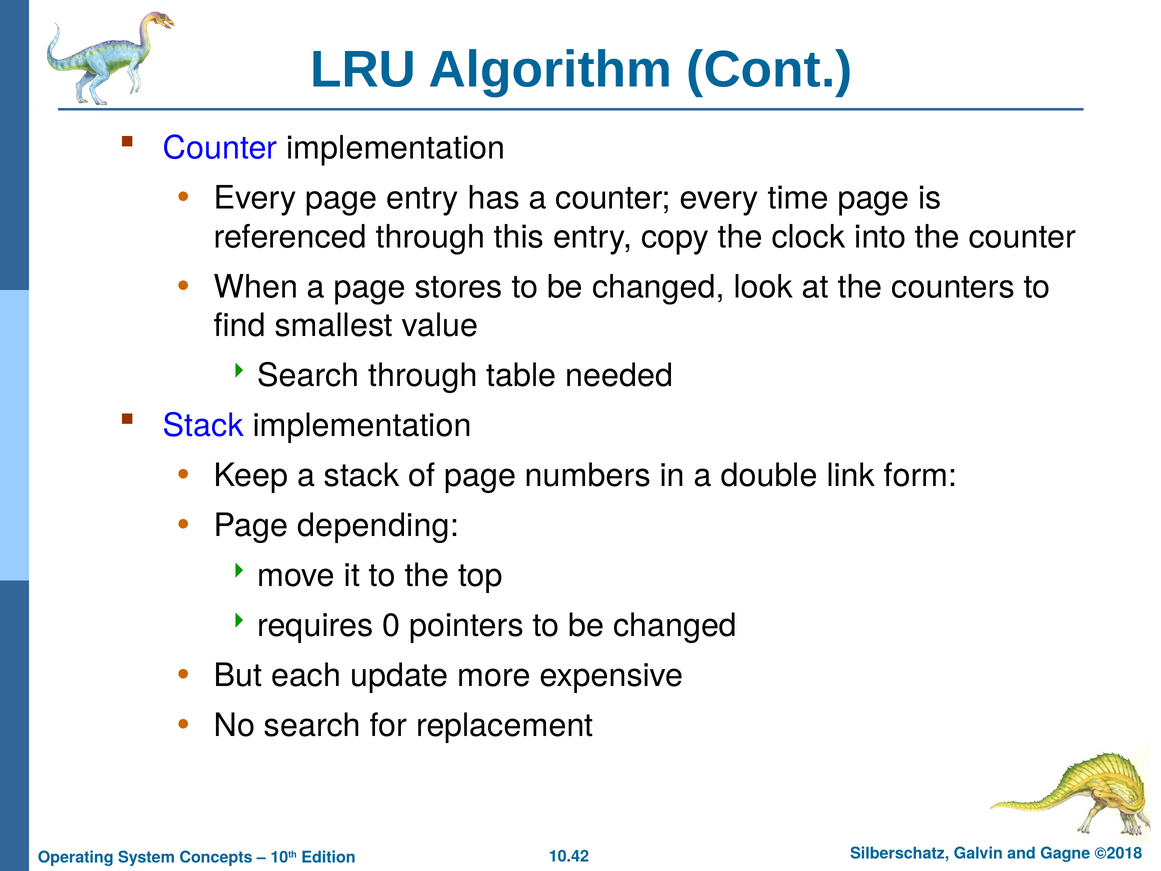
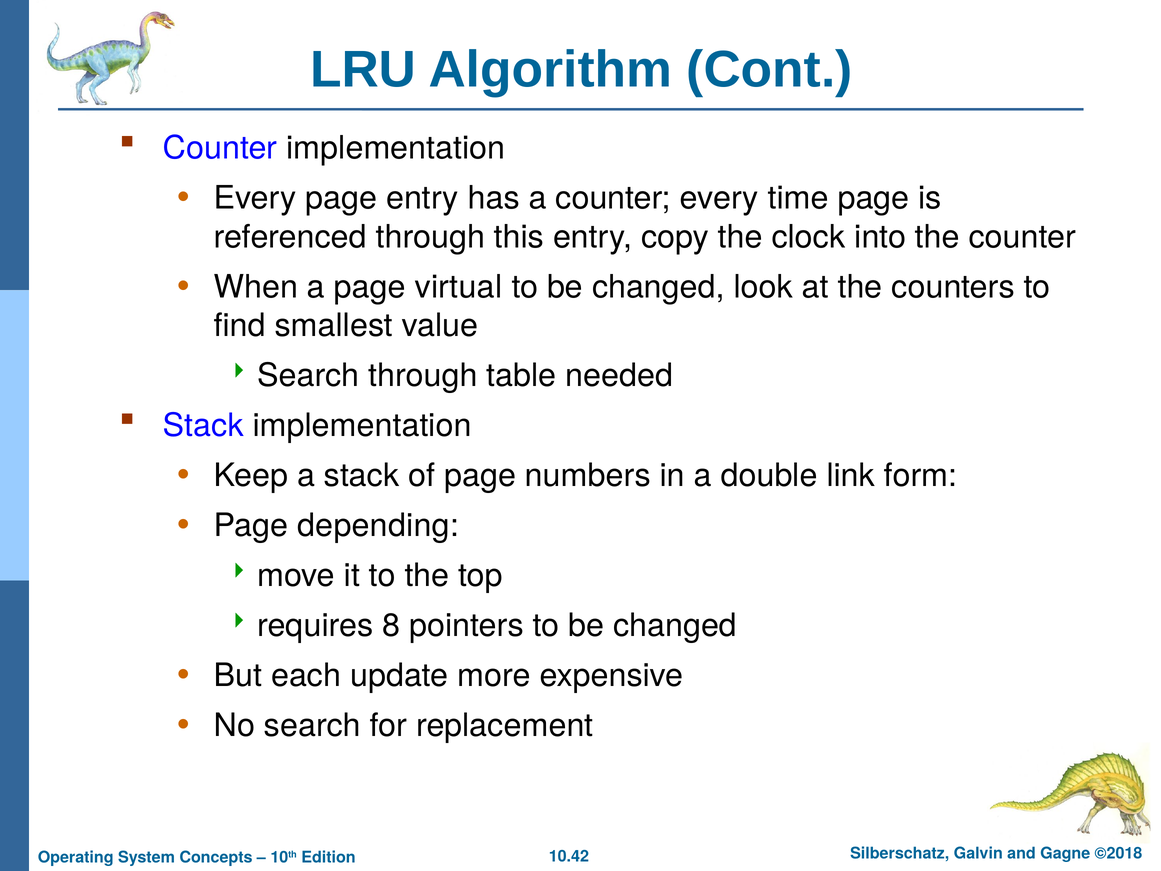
stores: stores -> virtual
0: 0 -> 8
